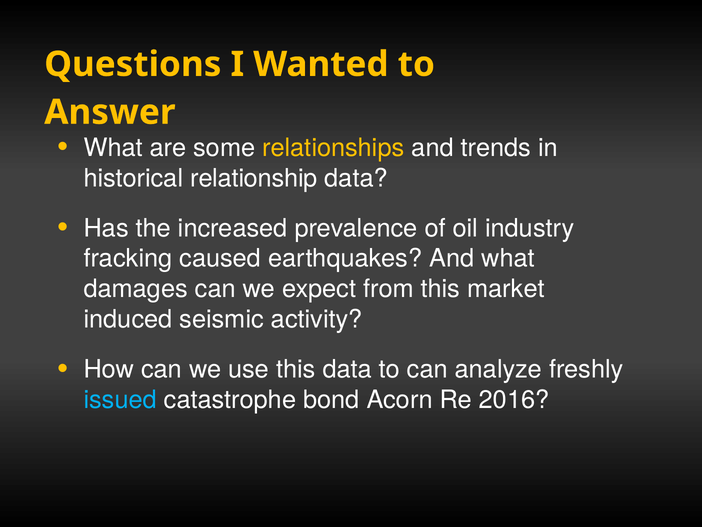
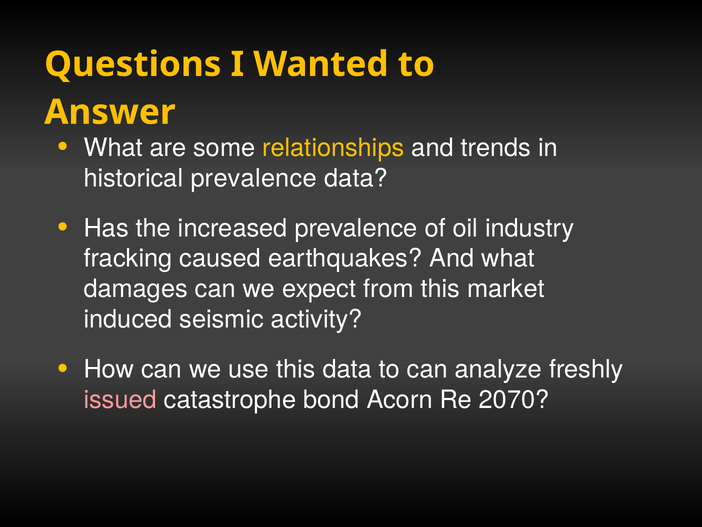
historical relationship: relationship -> prevalence
issued colour: light blue -> pink
2016: 2016 -> 2070
